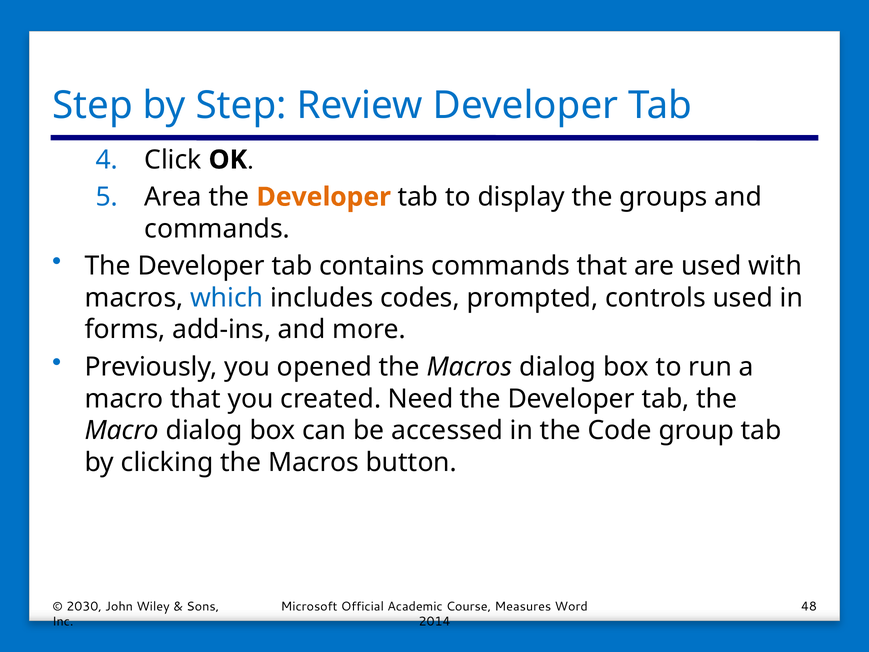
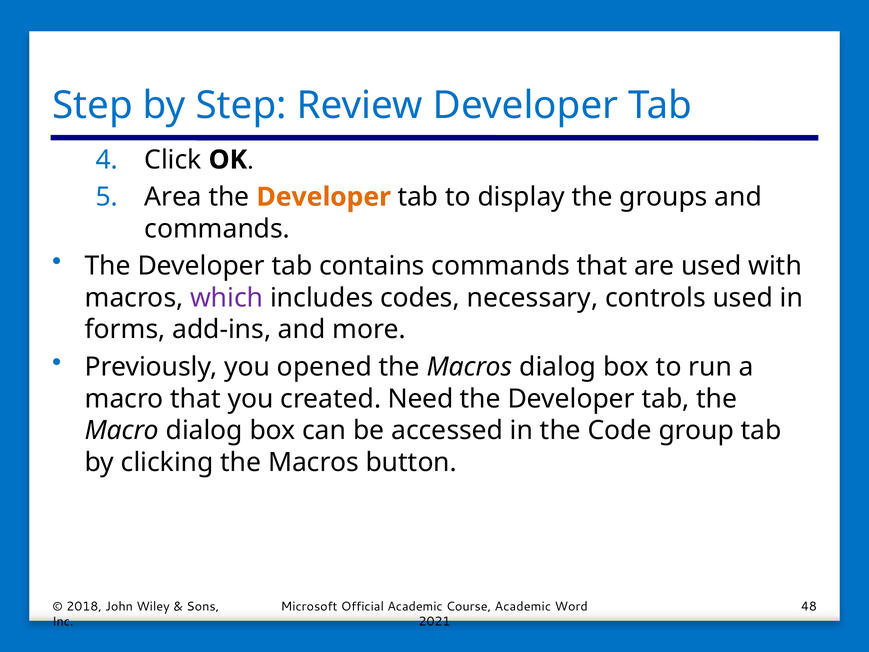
which colour: blue -> purple
prompted: prompted -> necessary
2030: 2030 -> 2018
Course Measures: Measures -> Academic
2014: 2014 -> 2021
